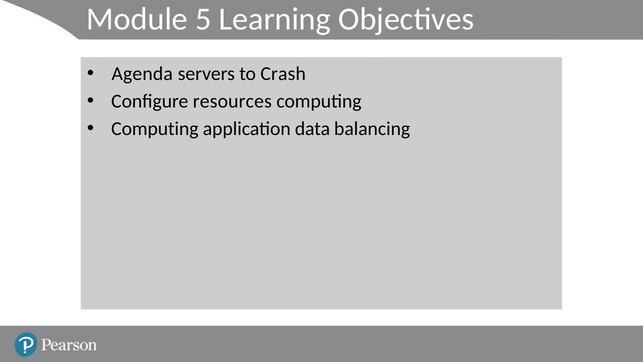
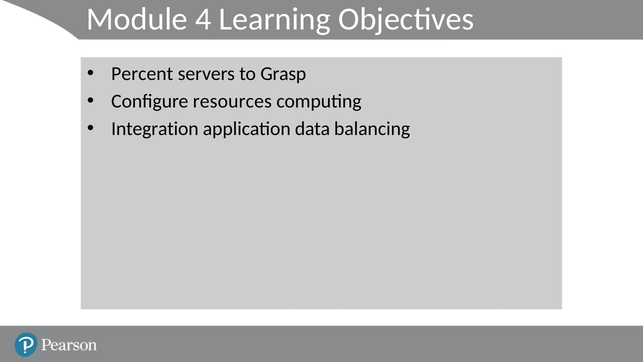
5: 5 -> 4
Agenda: Agenda -> Percent
Crash: Crash -> Grasp
Computing at (155, 129): Computing -> Integration
